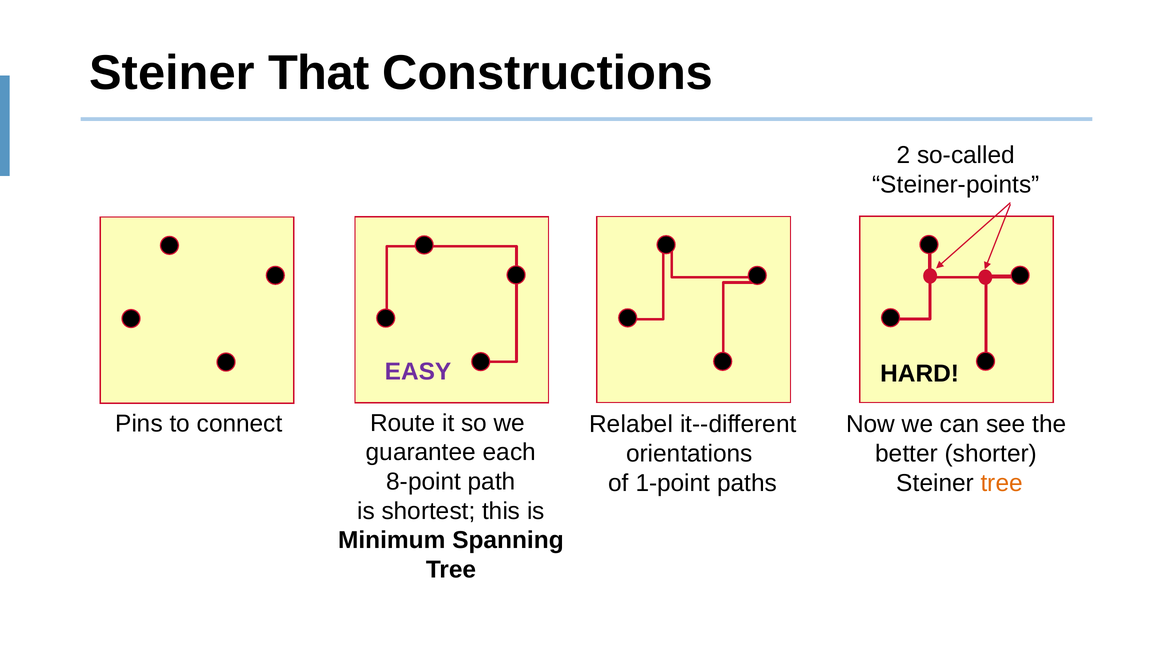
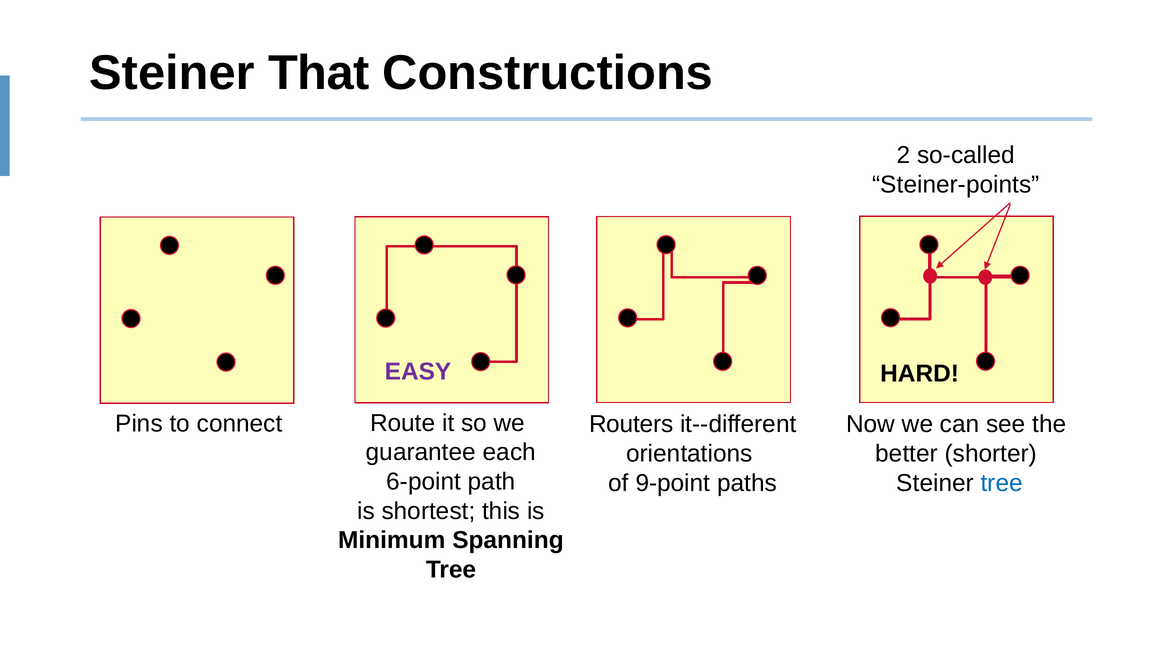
Relabel: Relabel -> Routers
8-point: 8-point -> 6-point
tree at (1002, 483) colour: orange -> blue
1-point: 1-point -> 9-point
